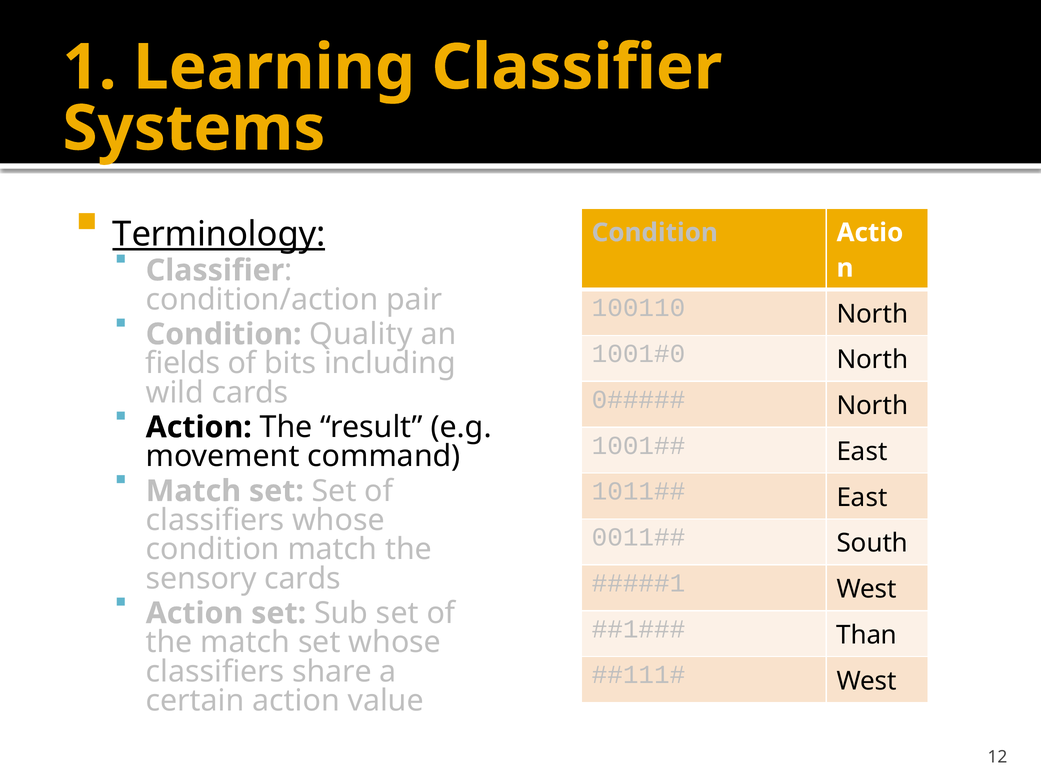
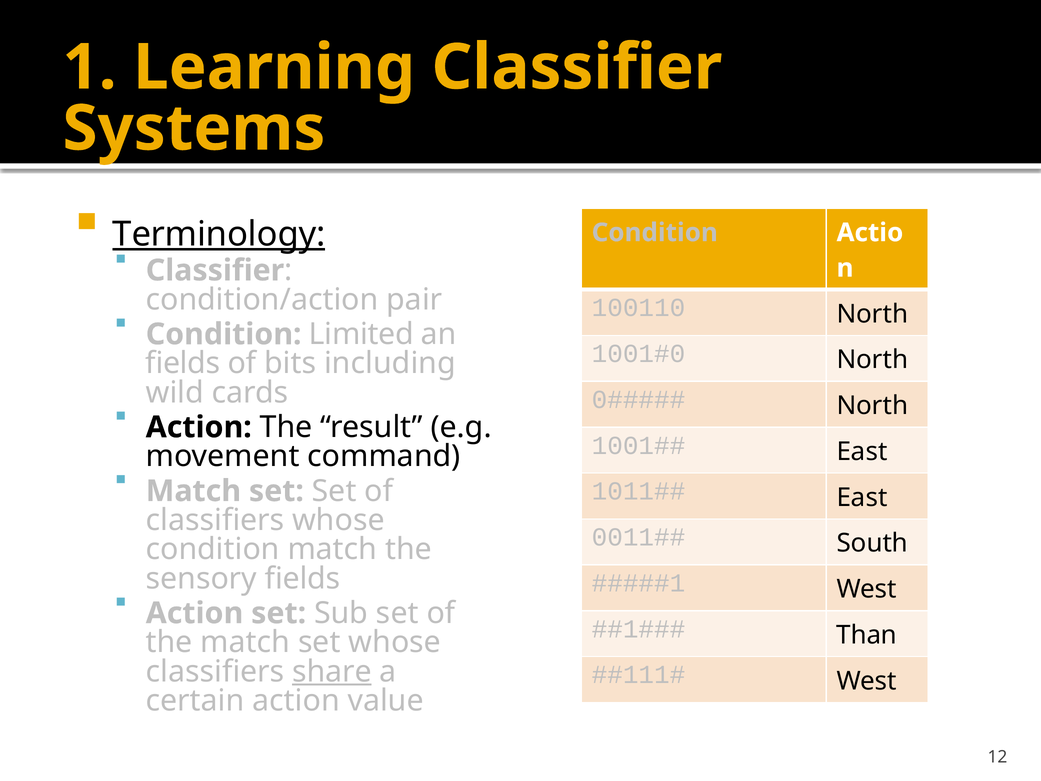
Quality: Quality -> Limited
sensory cards: cards -> fields
share underline: none -> present
